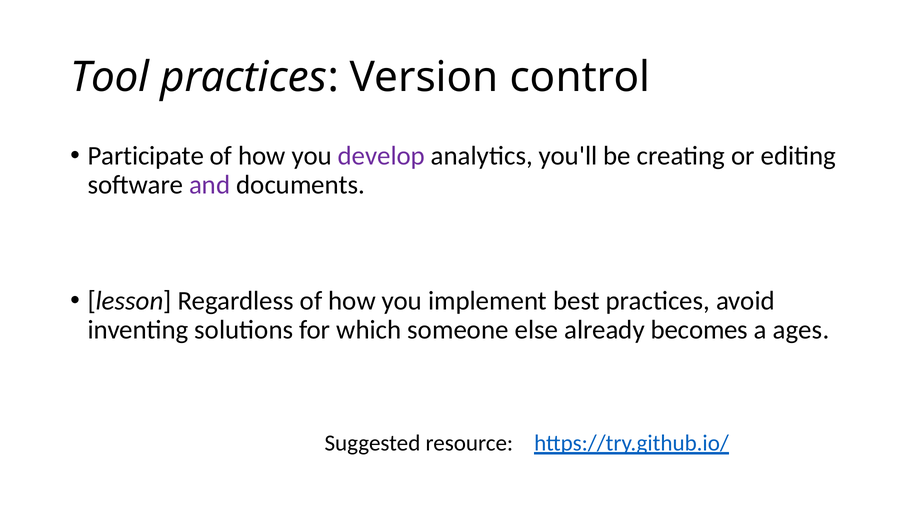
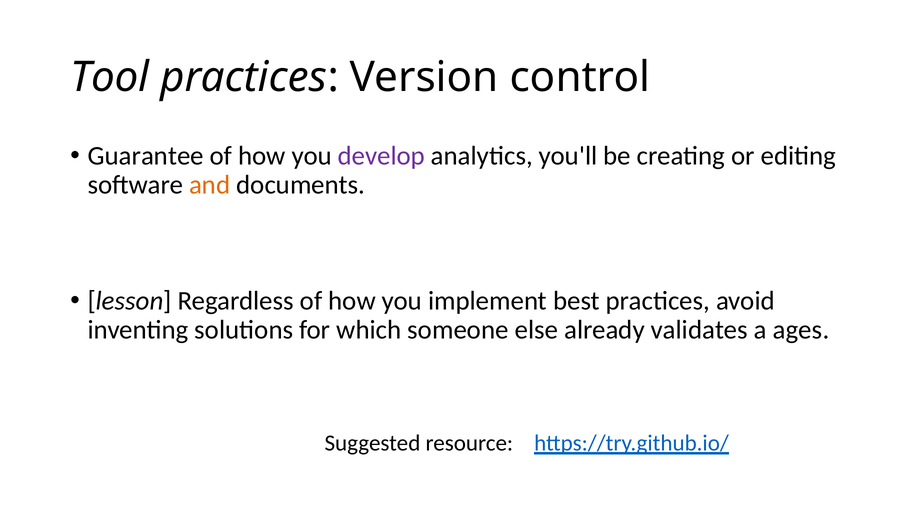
Participate: Participate -> Guarantee
and colour: purple -> orange
becomes: becomes -> validates
